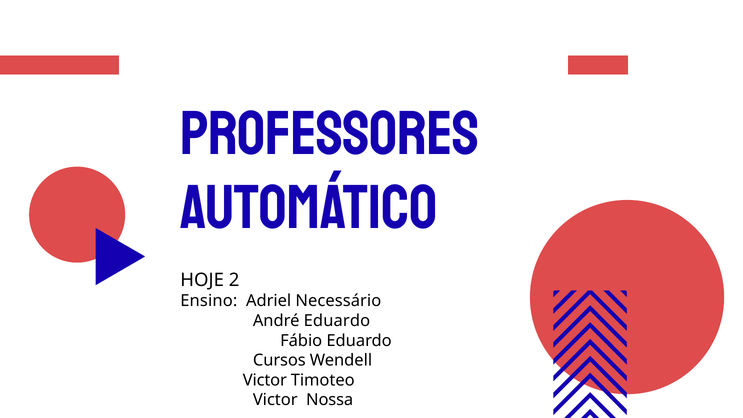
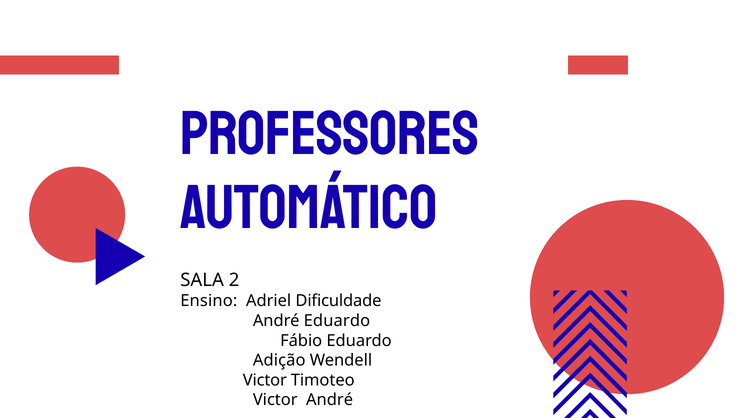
HOJE: HOJE -> SALA
Necessário: Necessário -> Dificuldade
Cursos: Cursos -> Adição
Victor Nossa: Nossa -> André
